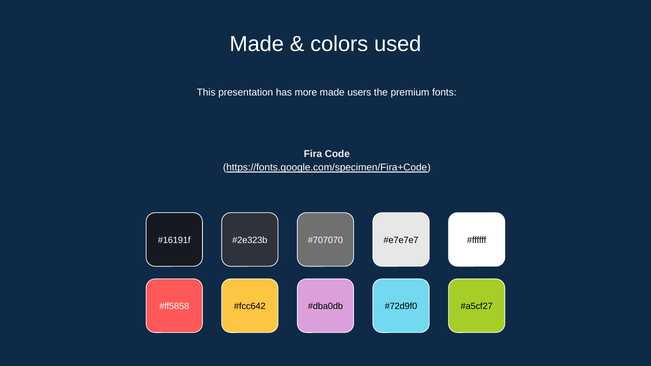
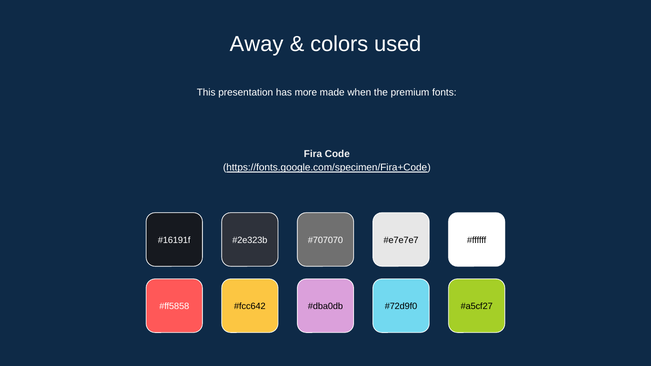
Made at (257, 44): Made -> Away
users: users -> when
